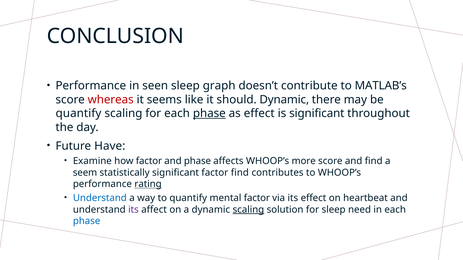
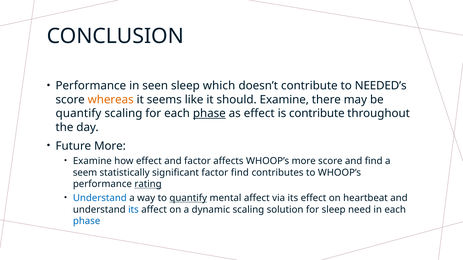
graph: graph -> which
MATLAB’s: MATLAB’s -> NEEDED’s
whereas colour: red -> orange
should Dynamic: Dynamic -> Examine
is significant: significant -> contribute
Future Have: Have -> More
how factor: factor -> effect
and phase: phase -> factor
quantify at (188, 198) underline: none -> present
mental factor: factor -> affect
its at (133, 210) colour: purple -> blue
scaling at (248, 210) underline: present -> none
